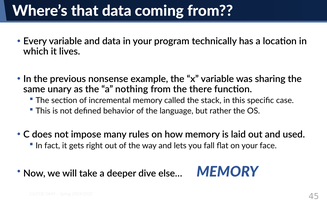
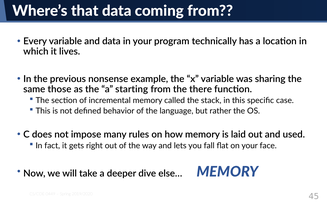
unary: unary -> those
nothing: nothing -> starting
